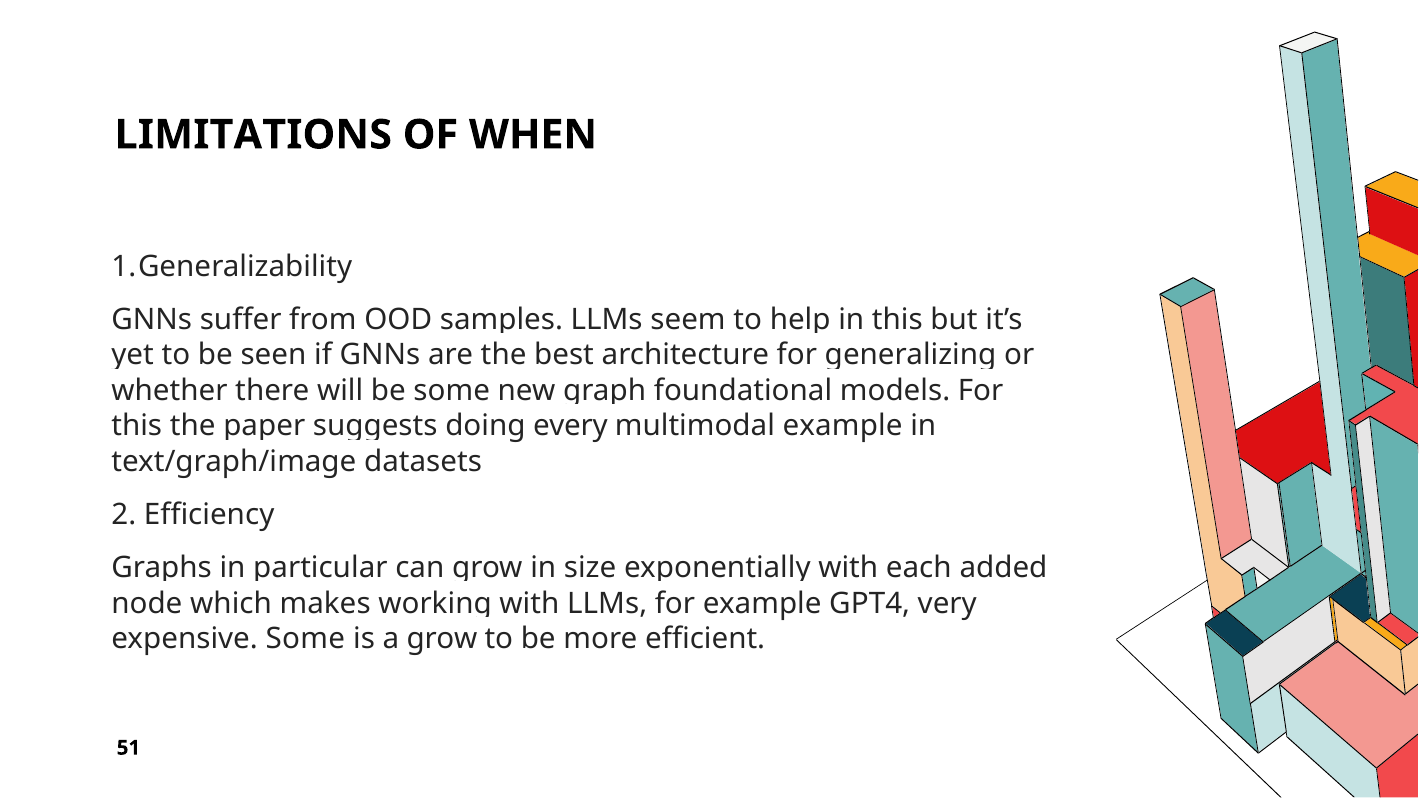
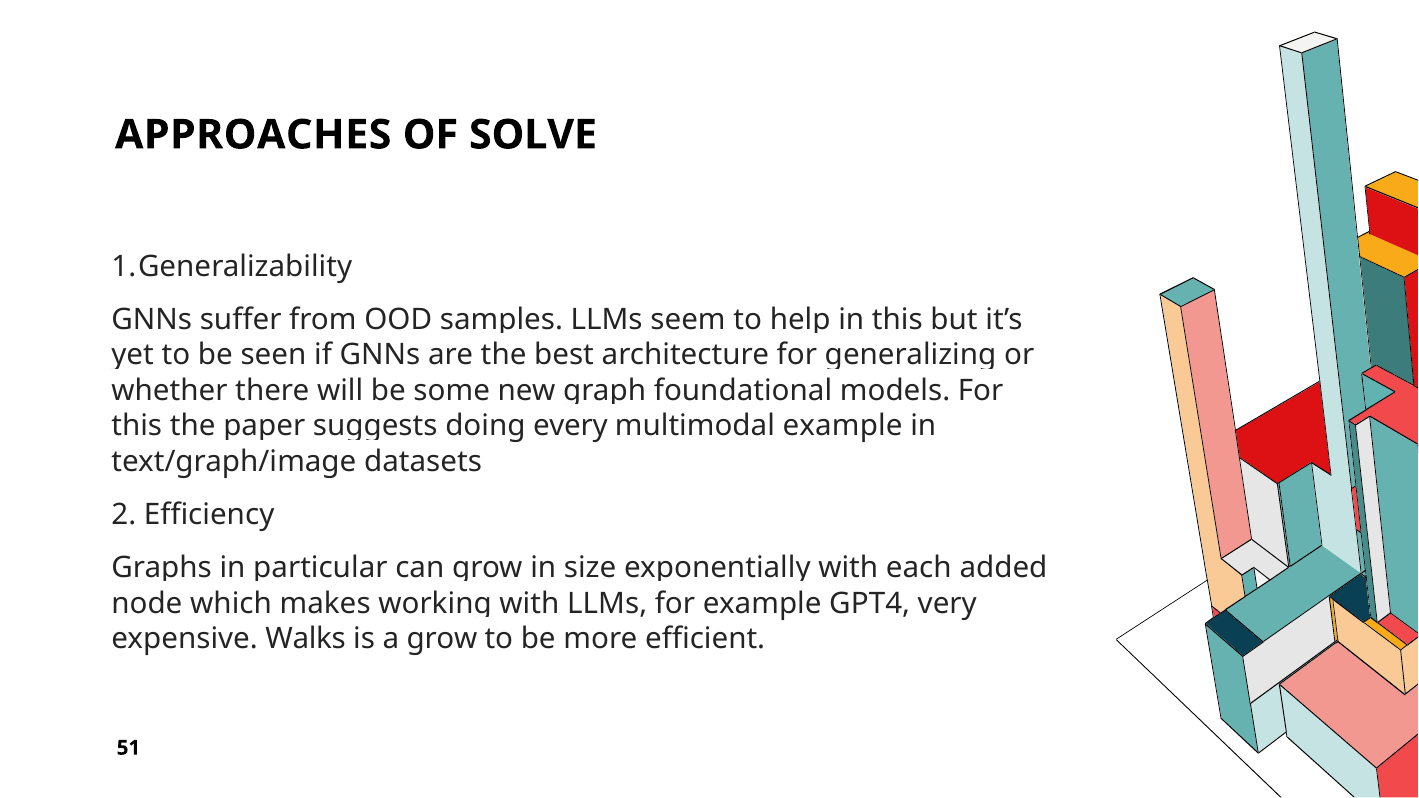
LIMITATIONS: LIMITATIONS -> APPROACHES
WHEN: WHEN -> SOLVE
expensive Some: Some -> Walks
